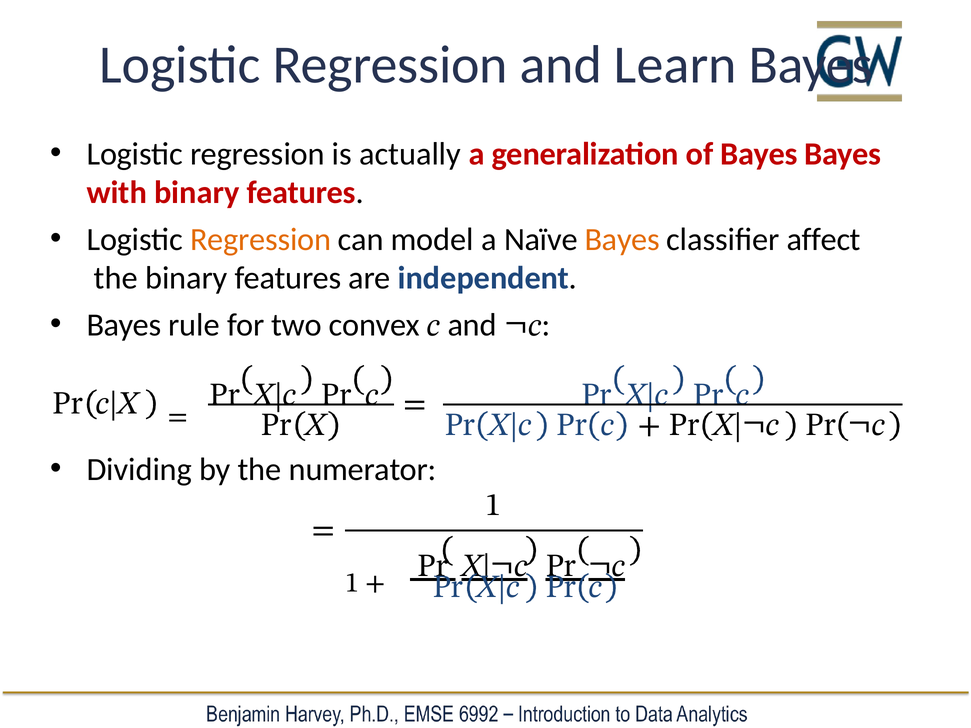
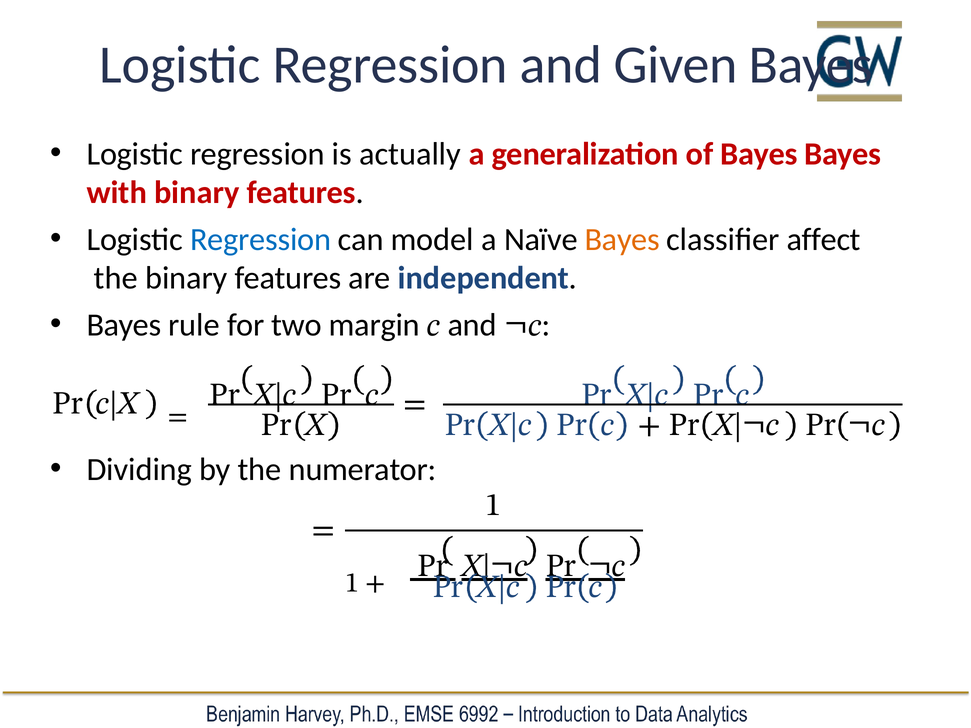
Learn: Learn -> Given
Regression at (261, 239) colour: orange -> blue
convex: convex -> margin
